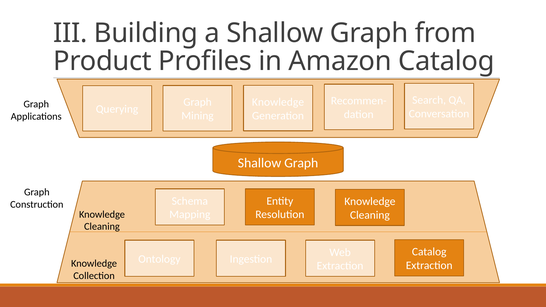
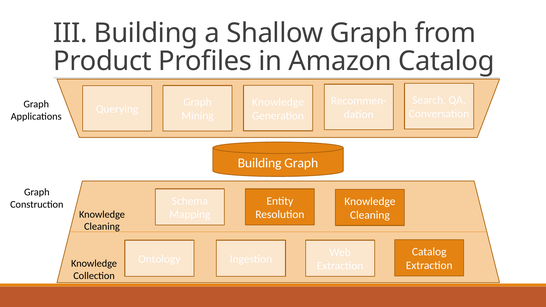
Shallow at (260, 163): Shallow -> Building
